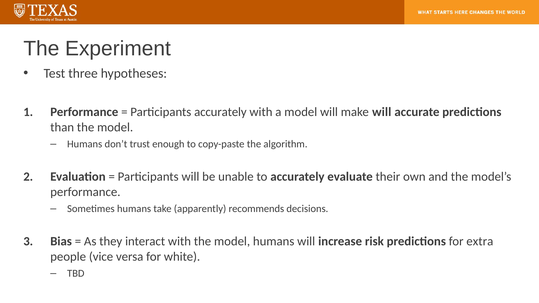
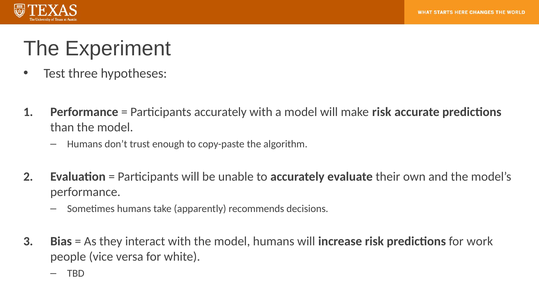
make will: will -> risk
extra: extra -> work
